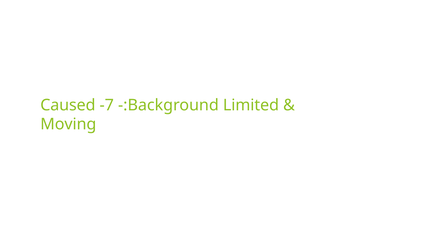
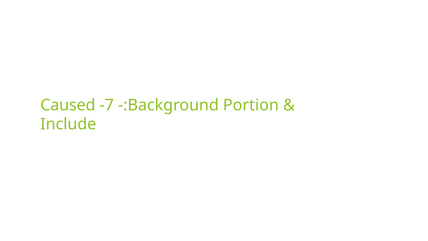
Limited: Limited -> Portion
Moving: Moving -> Include
